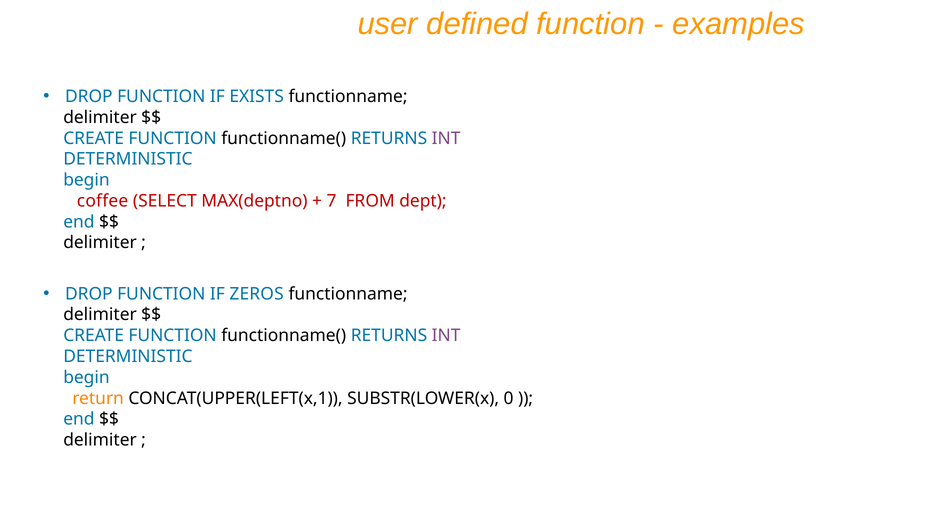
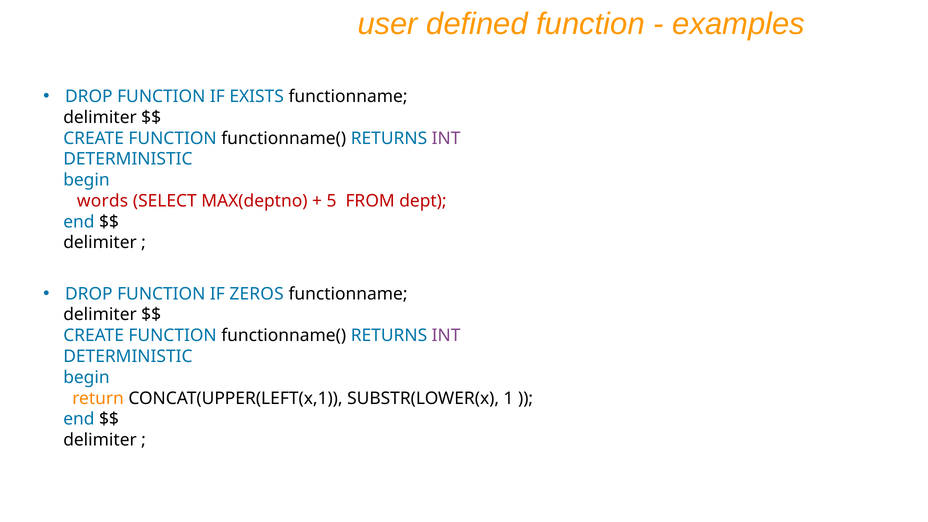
coffee: coffee -> words
7: 7 -> 5
0: 0 -> 1
